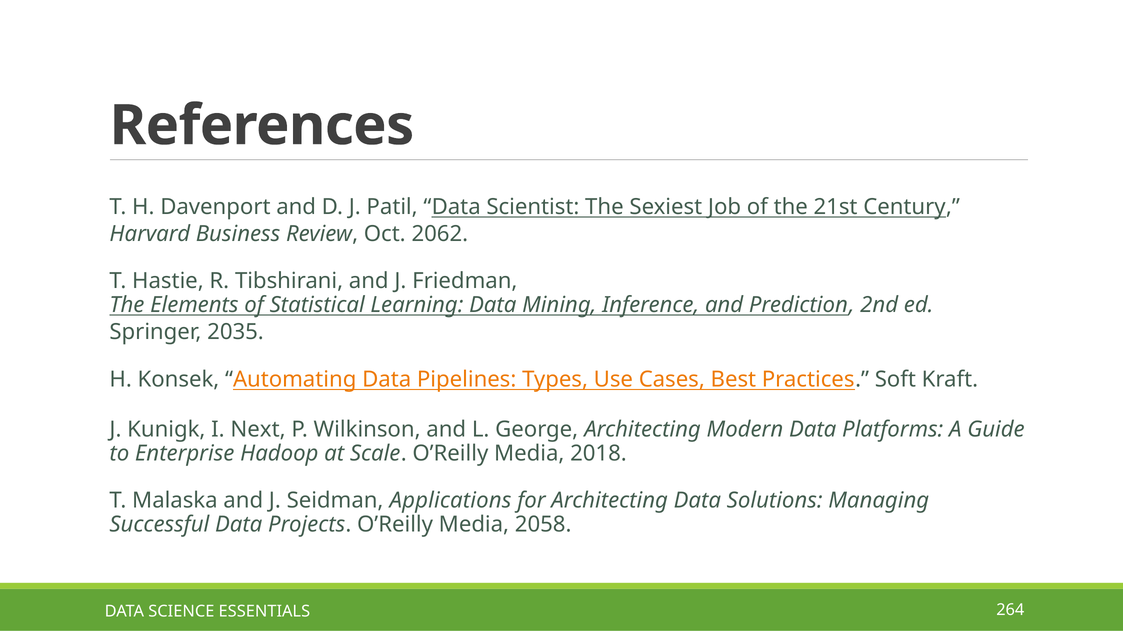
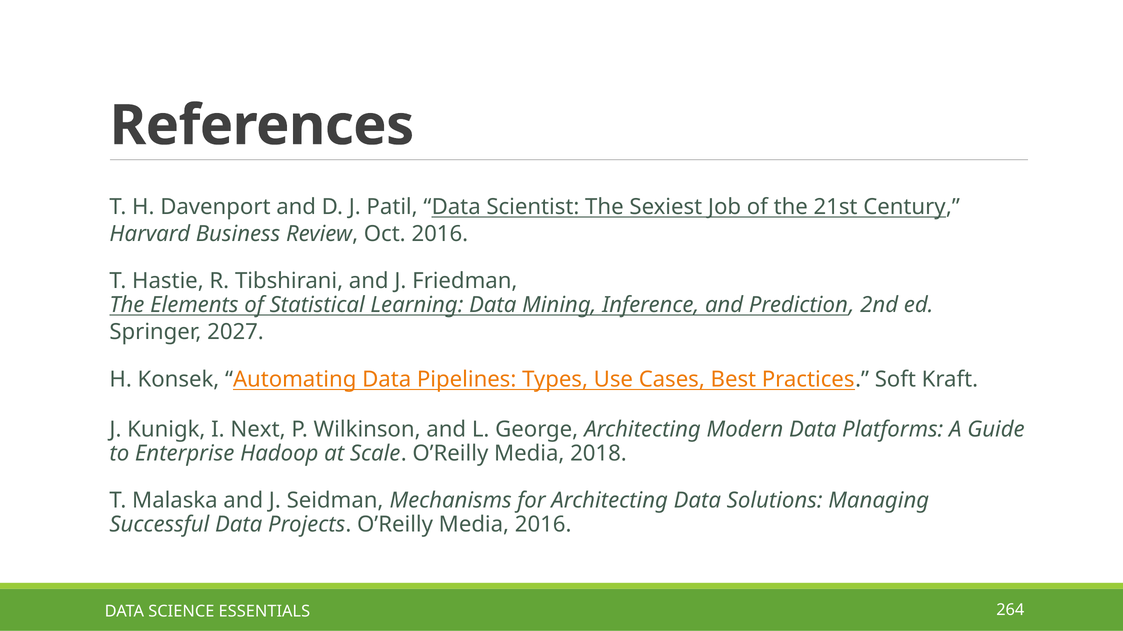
Oct 2062: 2062 -> 2016
2035: 2035 -> 2027
Applications: Applications -> Mechanisms
Media 2058: 2058 -> 2016
